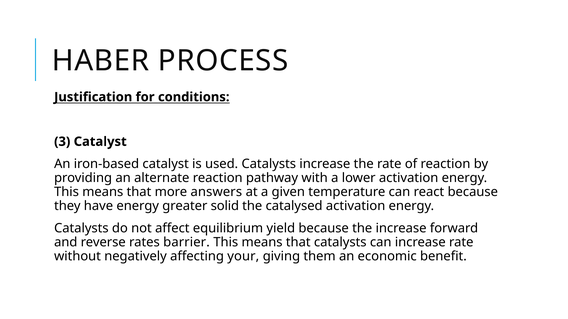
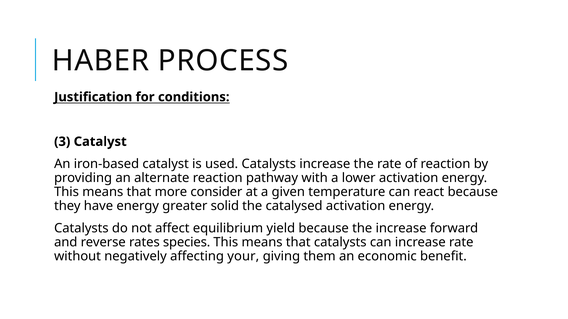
answers: answers -> consider
barrier: barrier -> species
